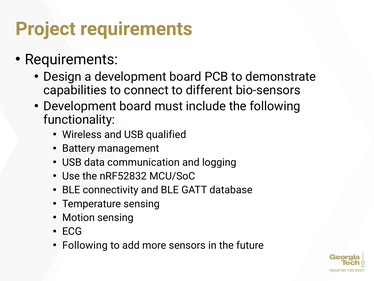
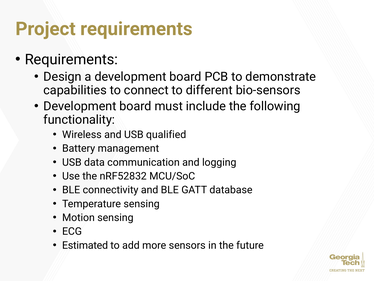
Following at (85, 245): Following -> Estimated
